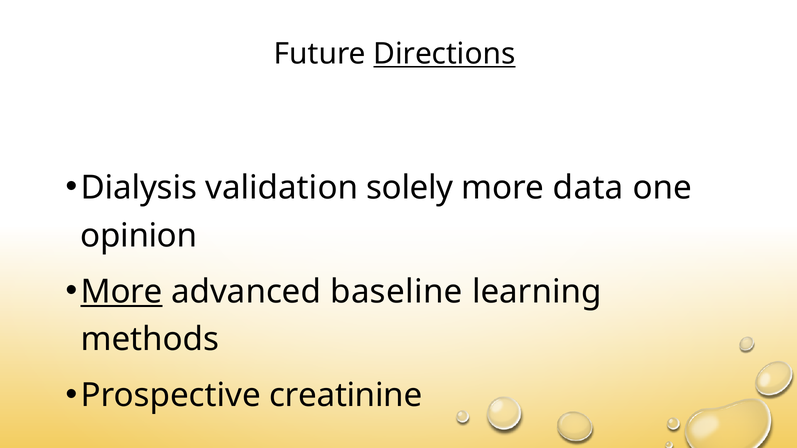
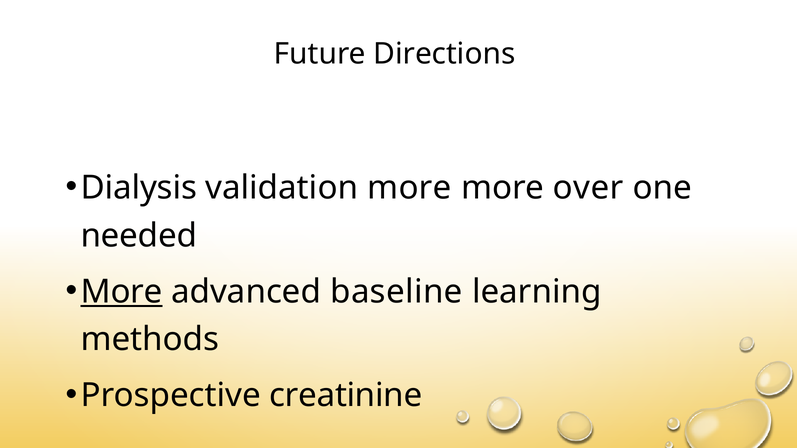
Directions underline: present -> none
validation solely: solely -> more
data: data -> over
opinion: opinion -> needed
